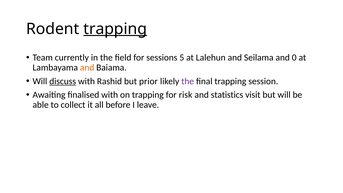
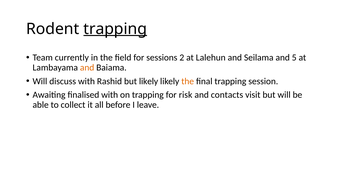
5: 5 -> 2
0: 0 -> 5
discuss underline: present -> none
but prior: prior -> likely
the at (188, 81) colour: purple -> orange
statistics: statistics -> contacts
